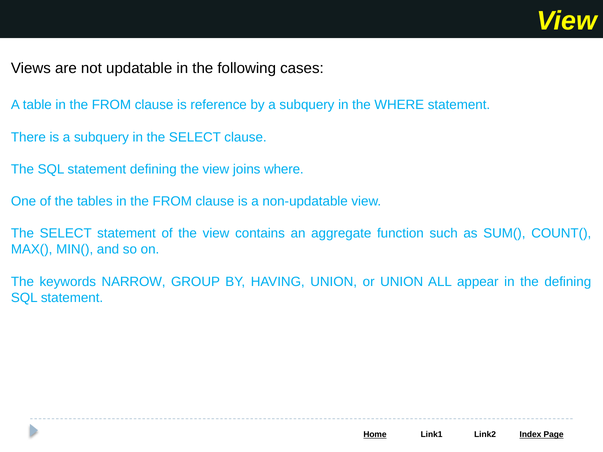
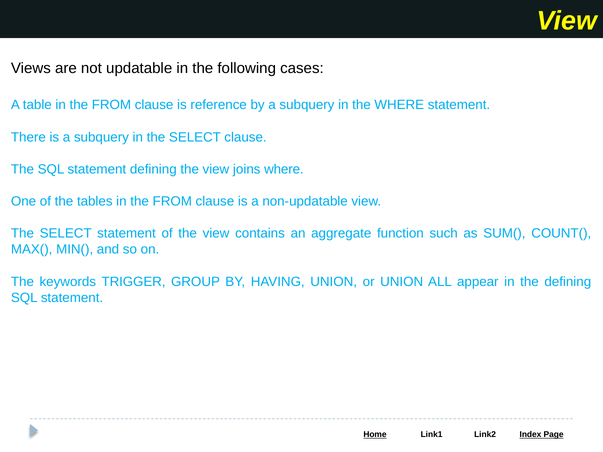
NARROW: NARROW -> TRIGGER
